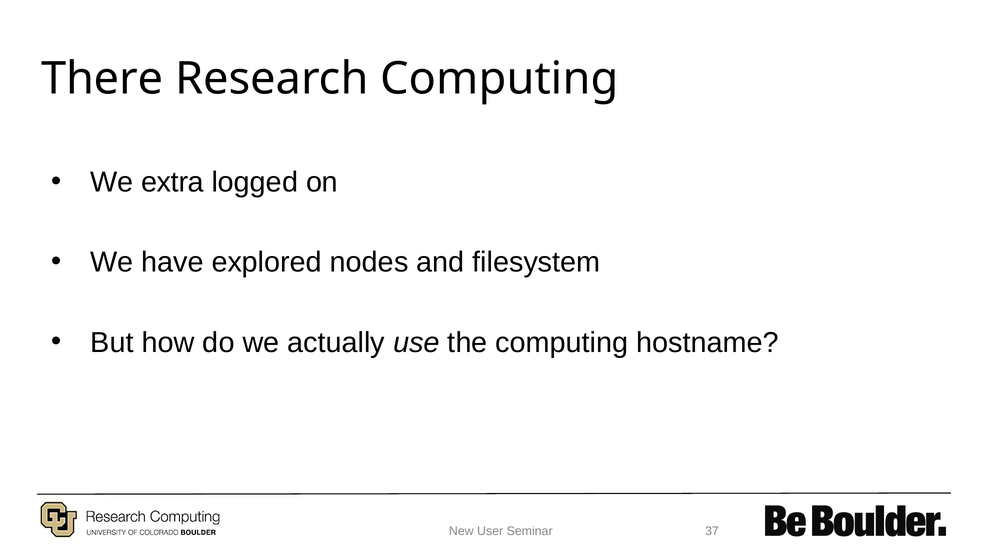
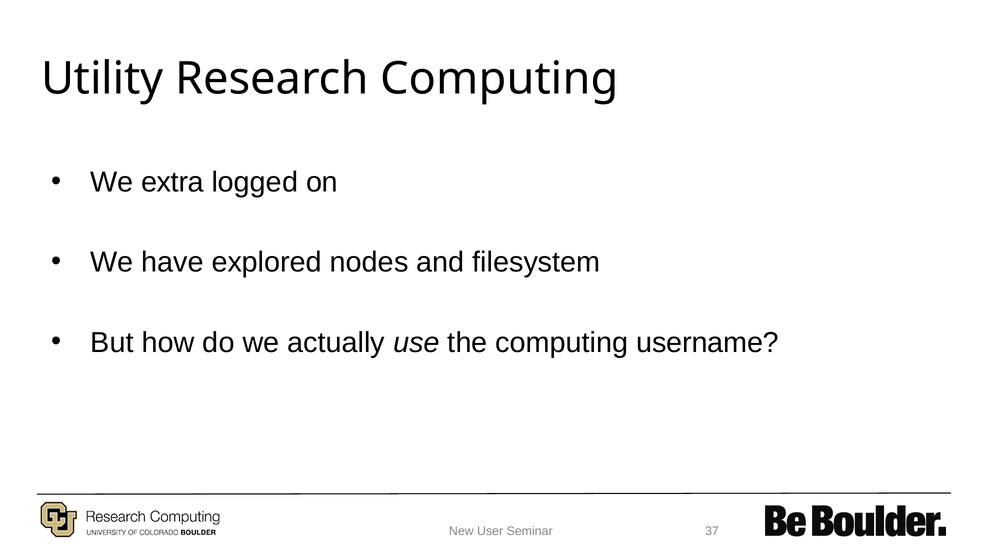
There: There -> Utility
hostname: hostname -> username
